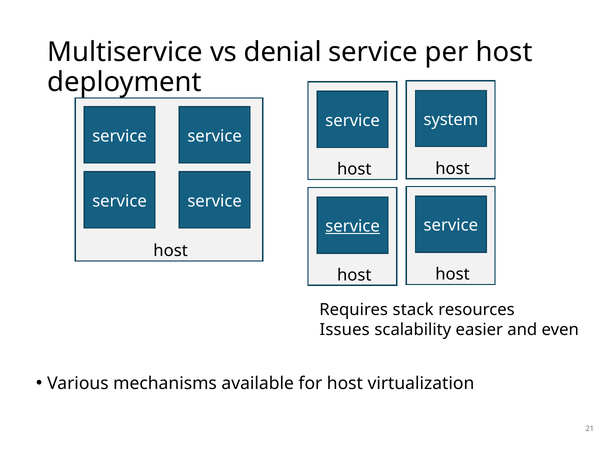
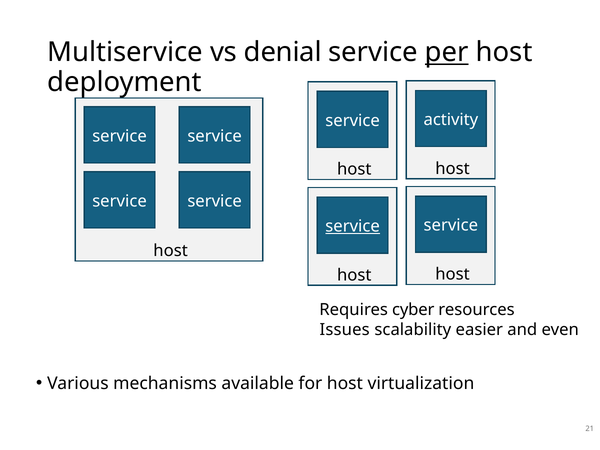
per underline: none -> present
system: system -> activity
stack: stack -> cyber
